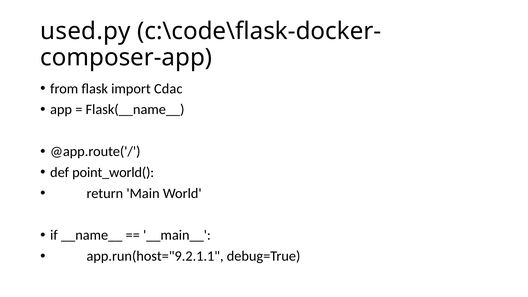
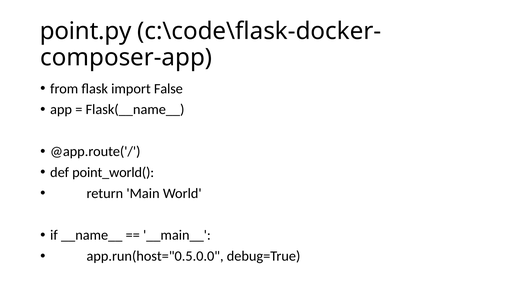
used.py: used.py -> point.py
Cdac: Cdac -> False
app.run(host="9.2.1.1: app.run(host="9.2.1.1 -> app.run(host="0.5.0.0
